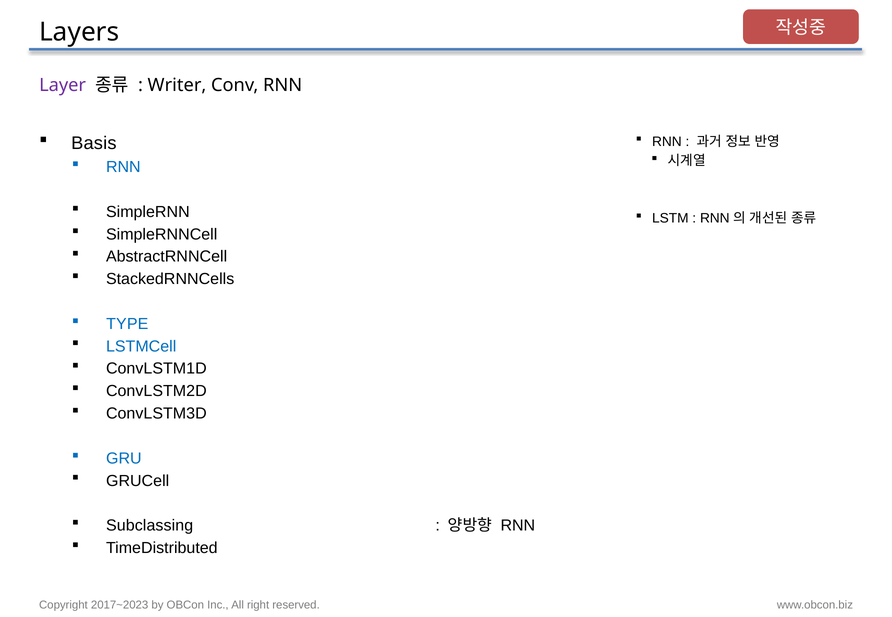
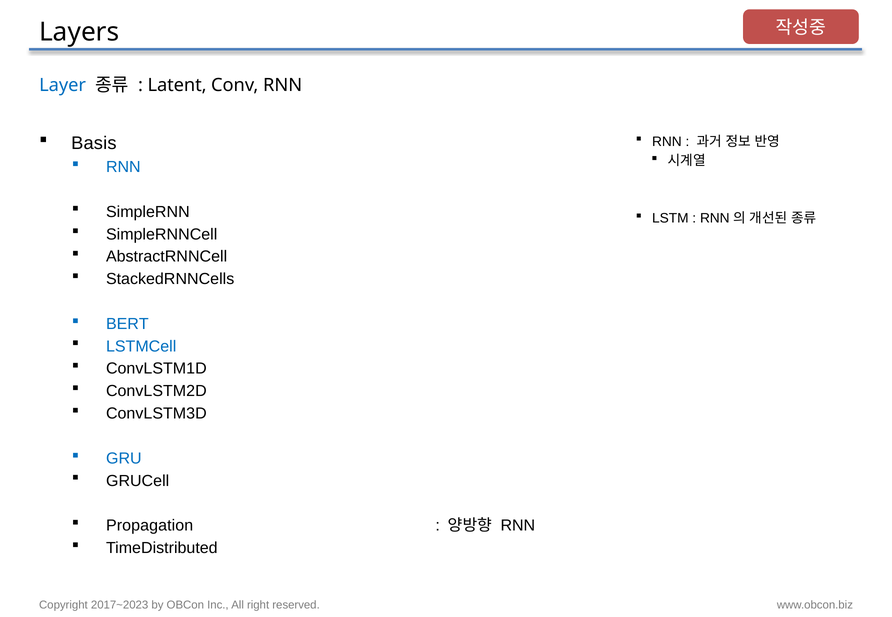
Layer colour: purple -> blue
Writer: Writer -> Latent
TYPE: TYPE -> BERT
Subclassing: Subclassing -> Propagation
